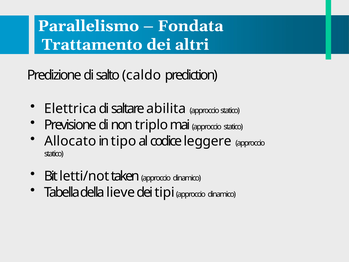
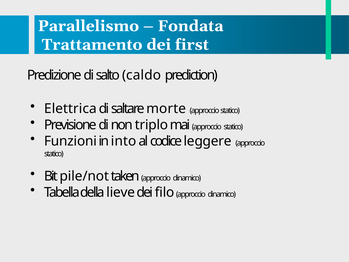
altri: altri -> first
abilita: abilita -> morte
Allocato: Allocato -> Funzioni
tipo: tipo -> into
letti/not: letti/not -> pile/not
tipi: tipi -> filo
